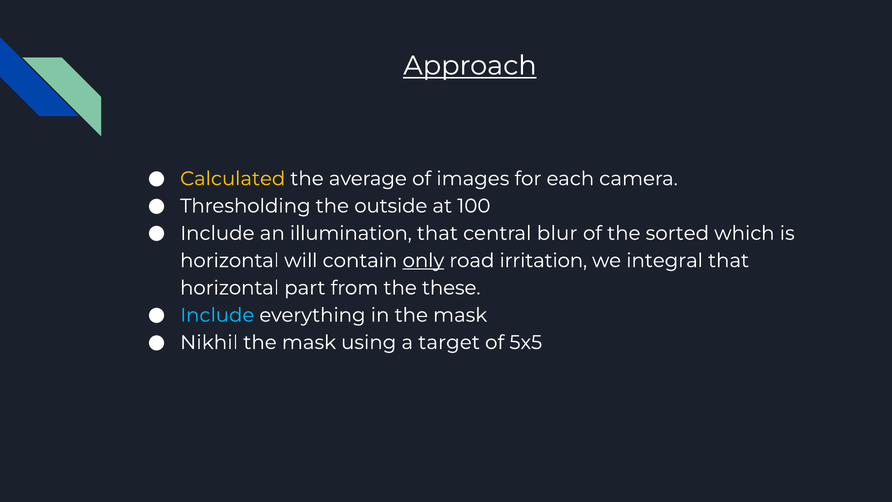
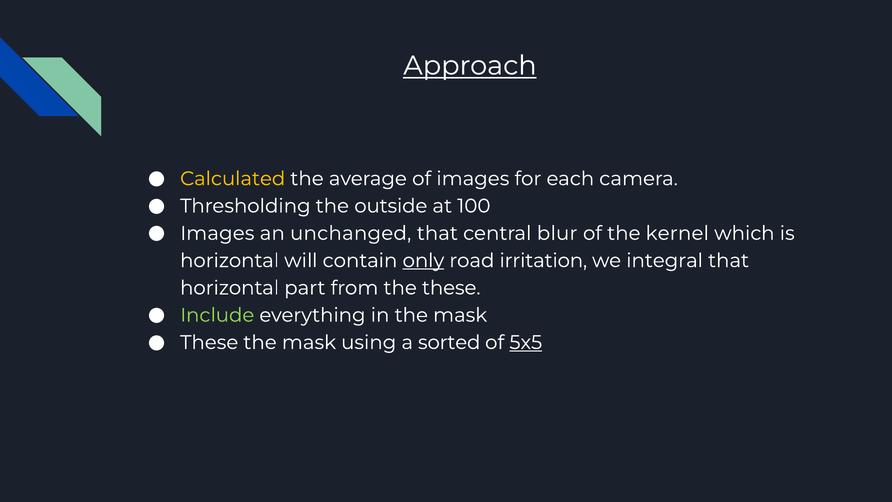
Include at (217, 233): Include -> Images
illumination: illumination -> unchanged
sorted: sorted -> kernel
Include at (217, 315) colour: light blue -> light green
Nikhil at (209, 342): Nikhil -> These
target: target -> sorted
5x5 underline: none -> present
